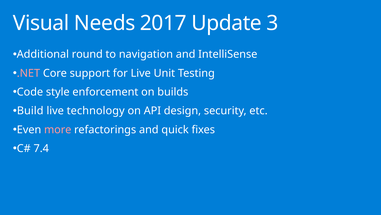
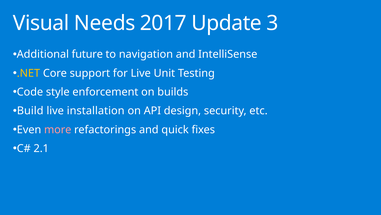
round: round -> future
.NET colour: pink -> yellow
technology: technology -> installation
7.4: 7.4 -> 2.1
